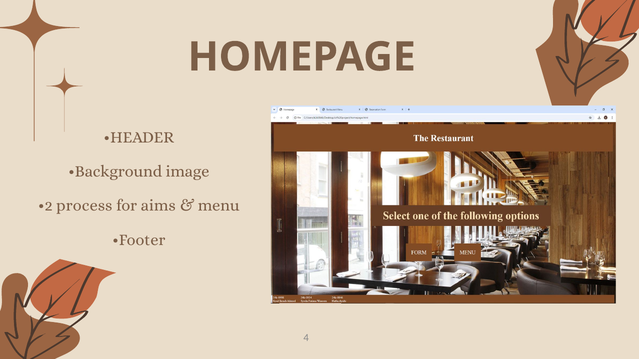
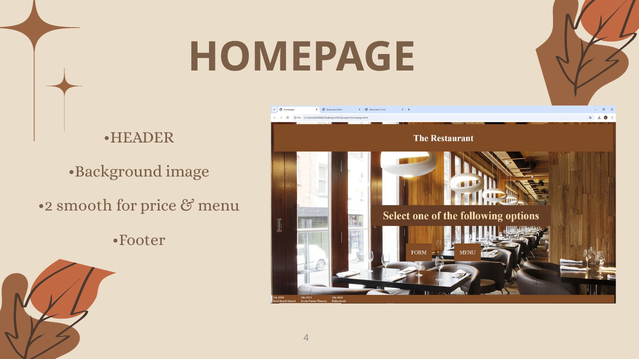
process: process -> smooth
aims: aims -> price
